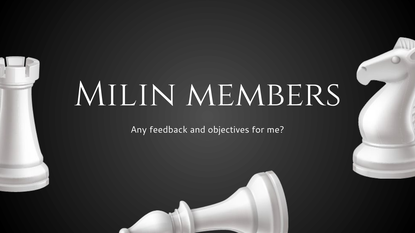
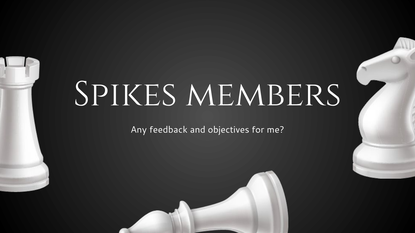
Milin: Milin -> Spikes
